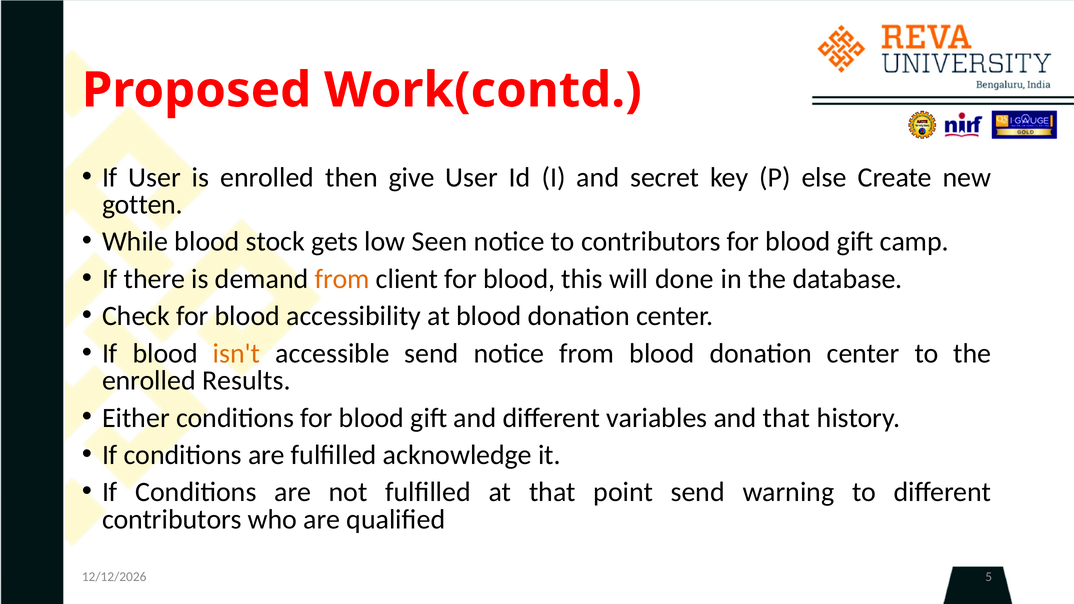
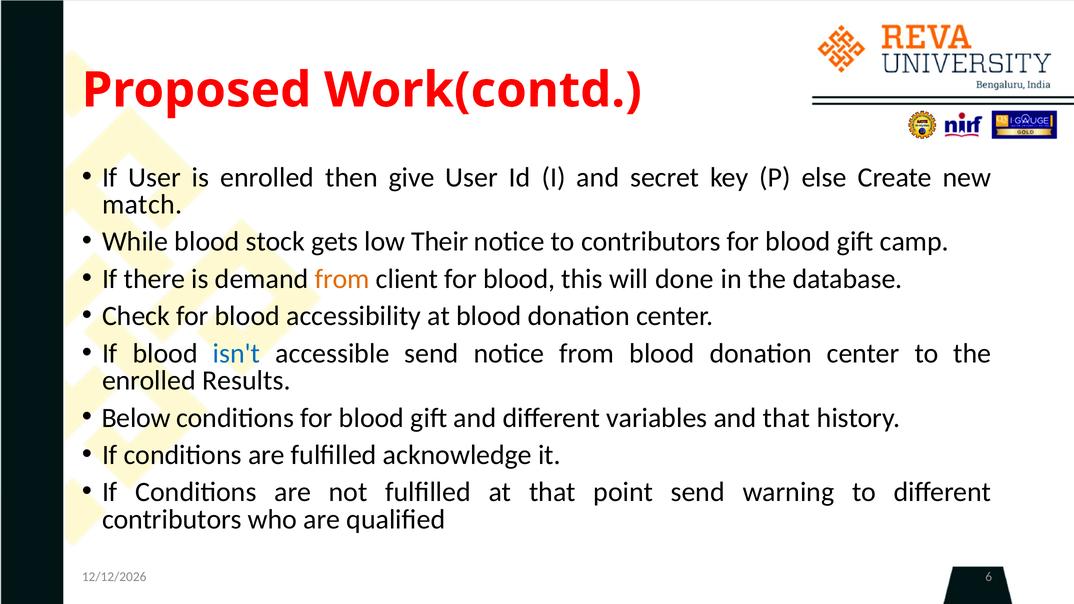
gotten: gotten -> match
Seen: Seen -> Their
isn't colour: orange -> blue
Either: Either -> Below
5: 5 -> 6
